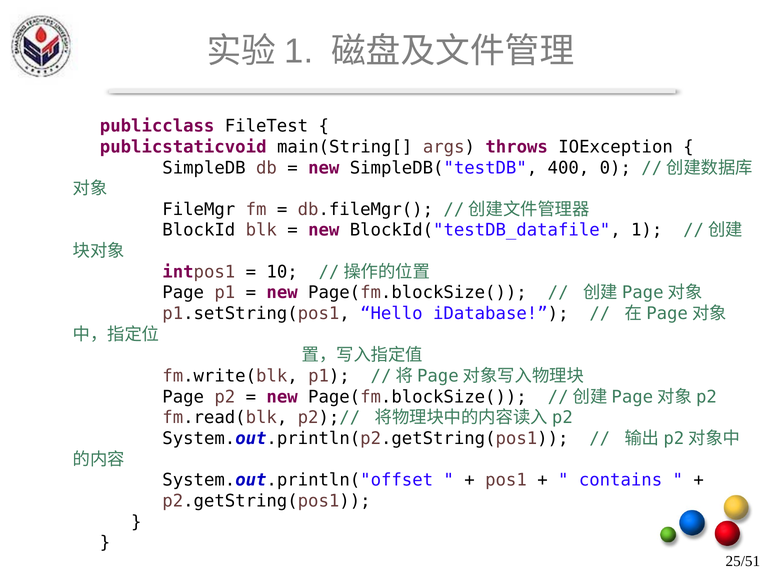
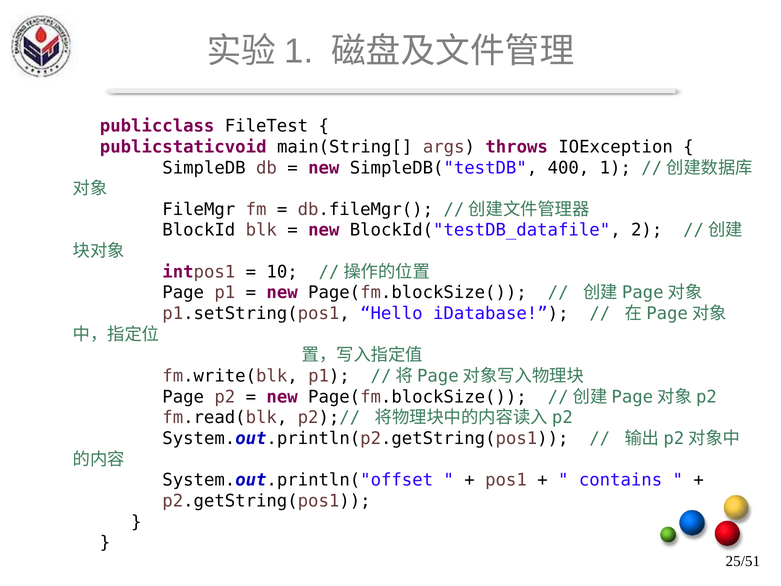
400 0: 0 -> 1
BlockId("testDB_datafile 1: 1 -> 2
